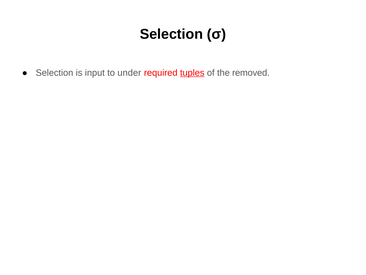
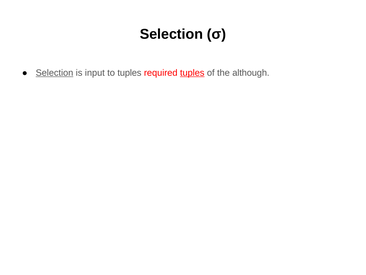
Selection at (54, 73) underline: none -> present
to under: under -> tuples
removed: removed -> although
